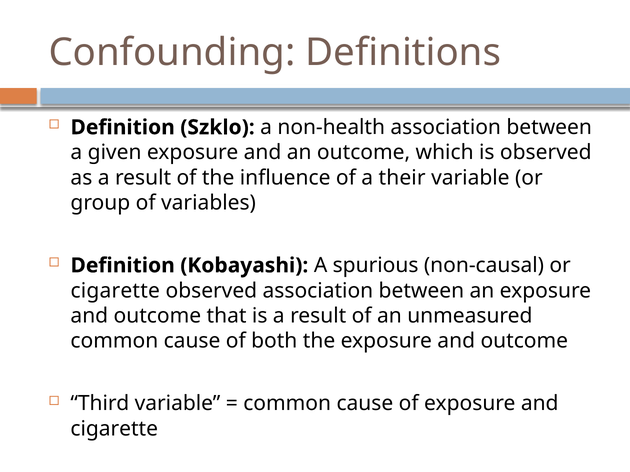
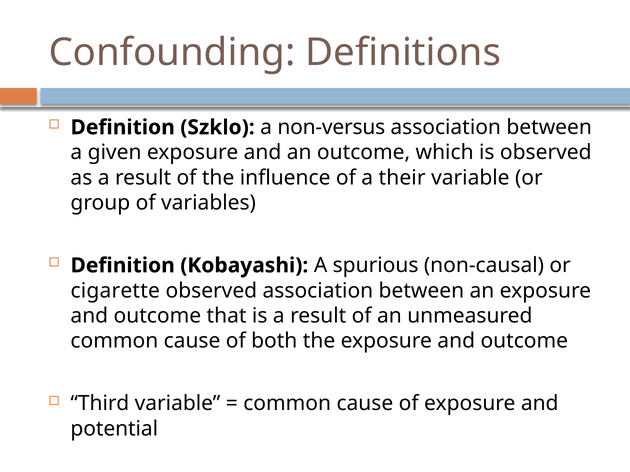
non-health: non-health -> non-versus
cigarette at (114, 429): cigarette -> potential
